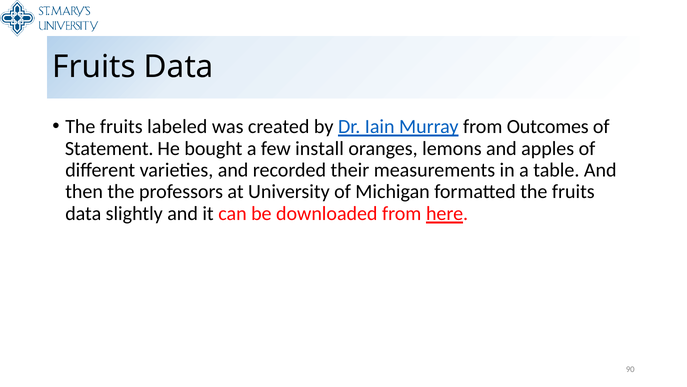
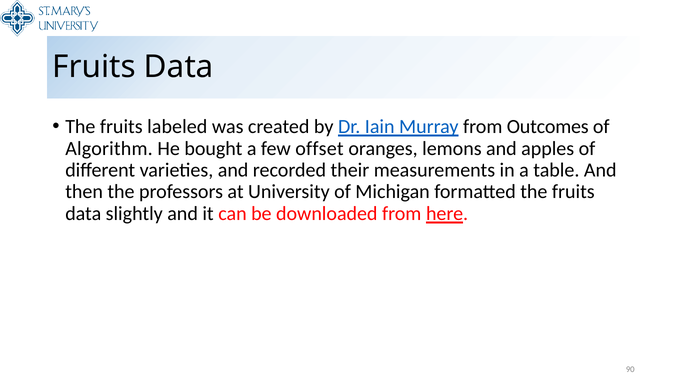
Statement: Statement -> Algorithm
install: install -> offset
